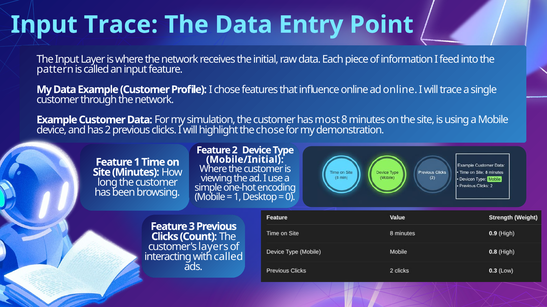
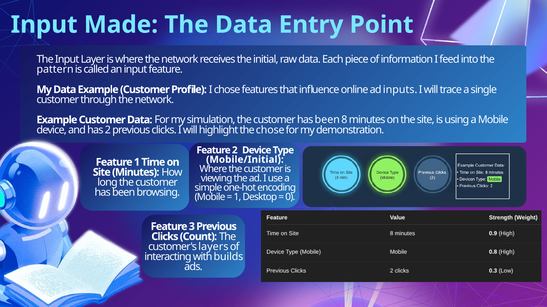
Input Trace: Trace -> Made
ad online: online -> inputs
most at (327, 120): most -> been
with called: called -> builds
